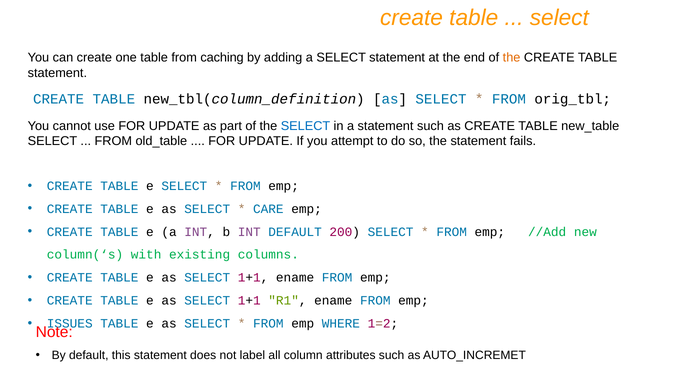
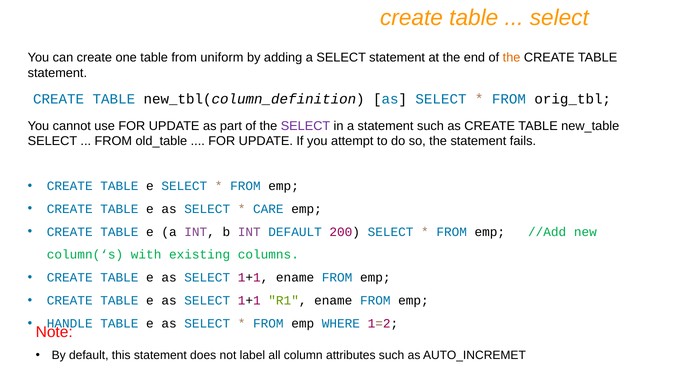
caching: caching -> uniform
SELECT at (306, 126) colour: blue -> purple
ISSUES: ISSUES -> HANDLE
